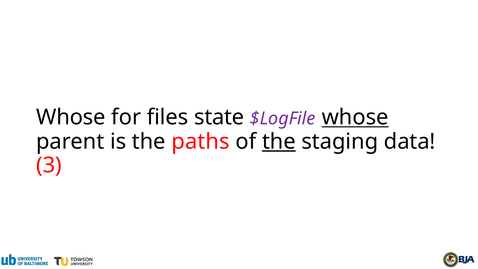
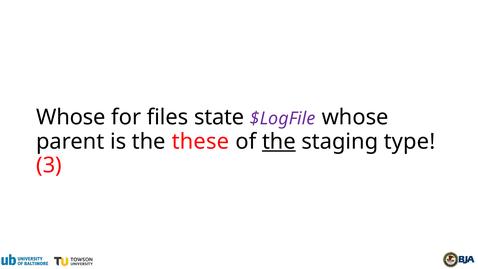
whose at (355, 117) underline: present -> none
paths: paths -> these
data: data -> type
